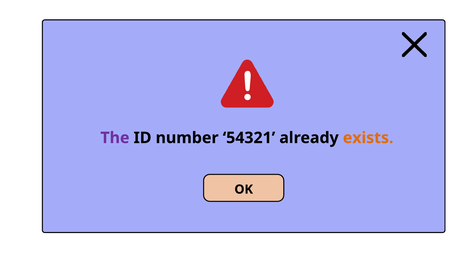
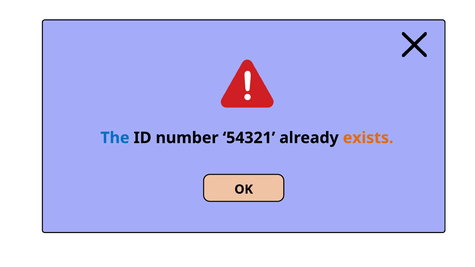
The colour: purple -> blue
